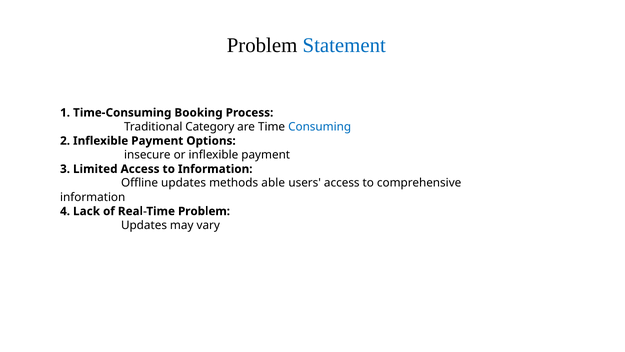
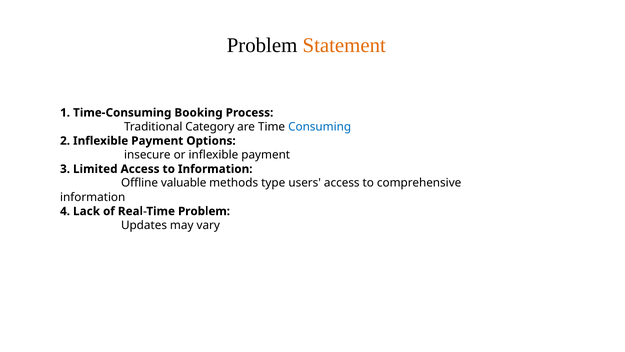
Statement colour: blue -> orange
Offline updates: updates -> valuable
able: able -> type
